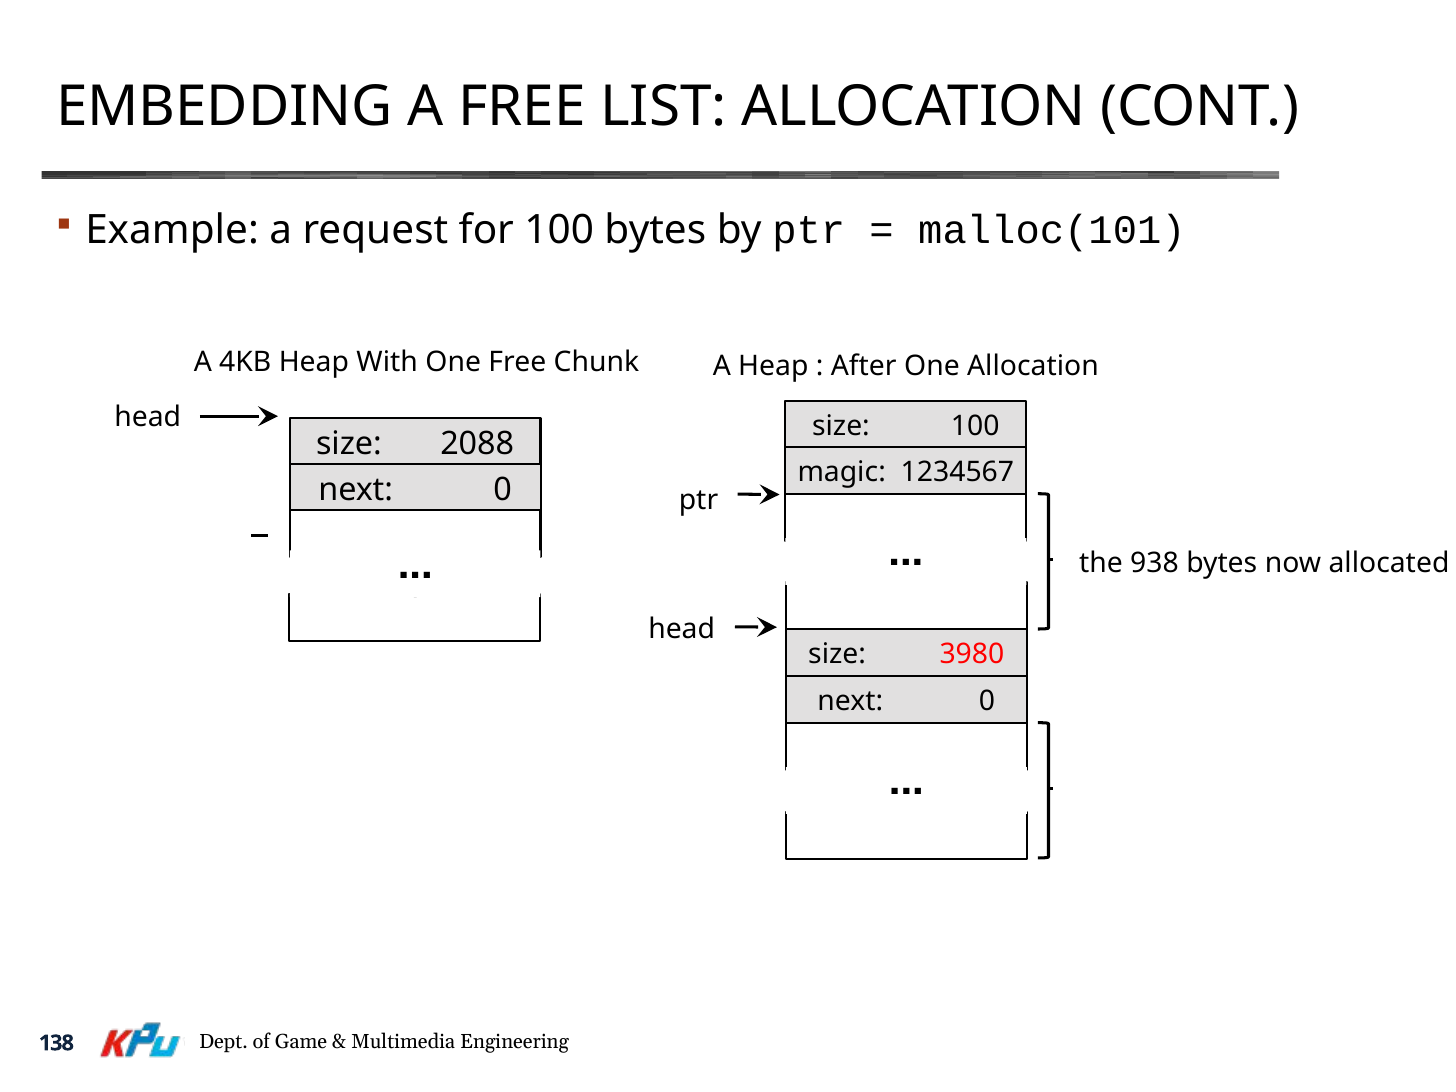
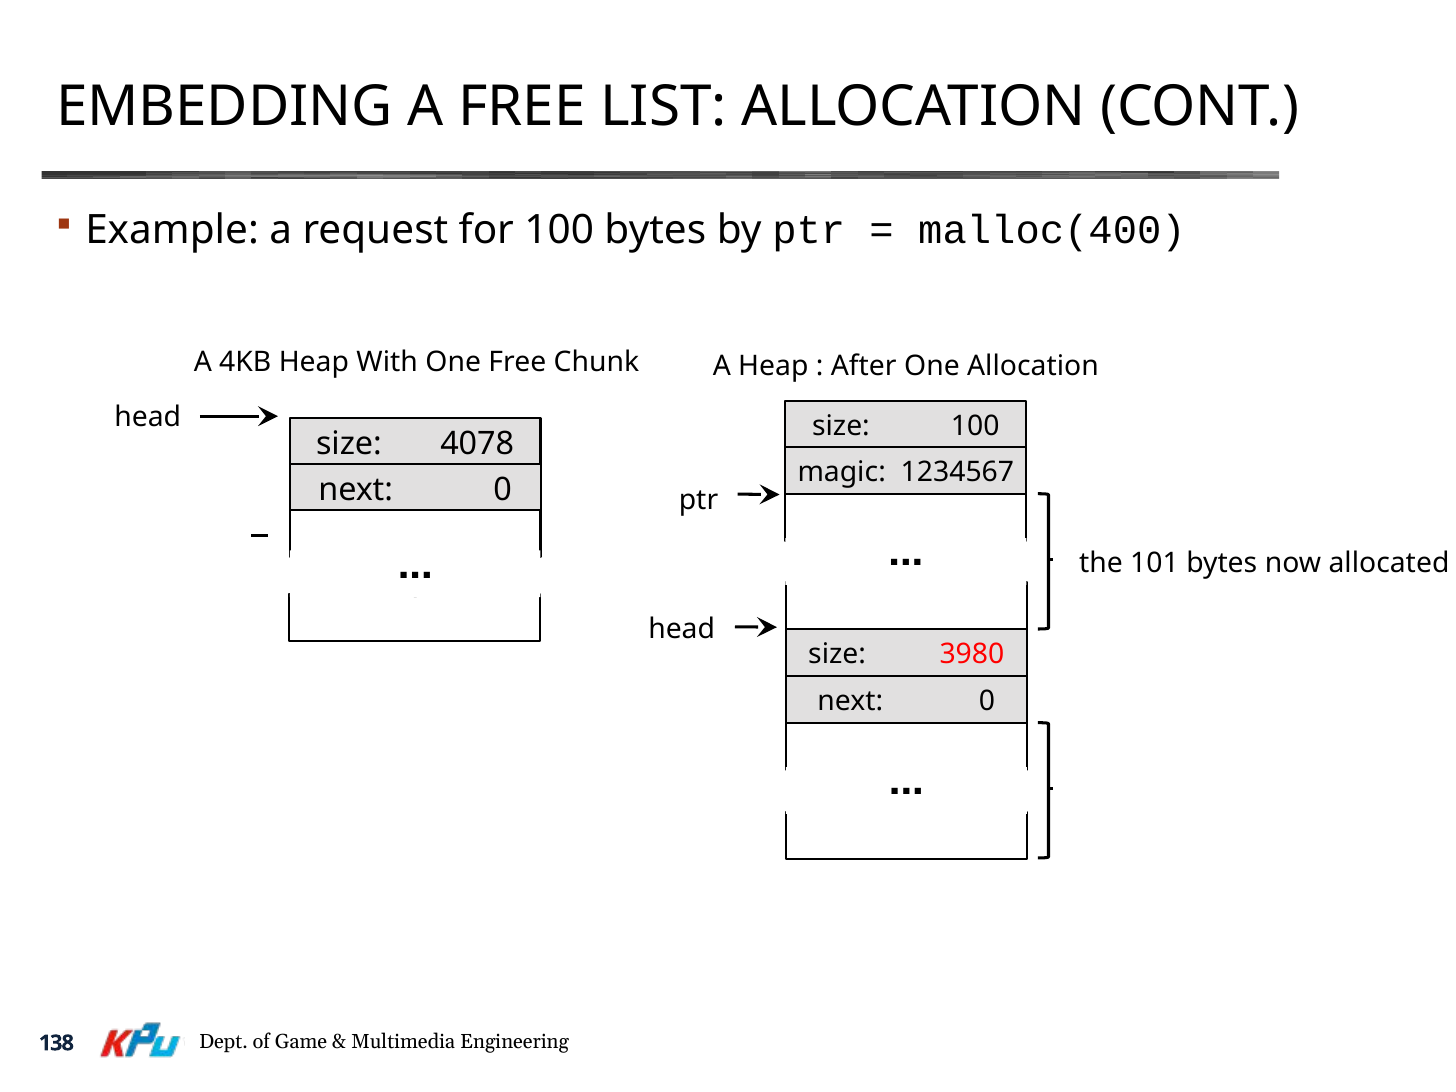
malloc(101: malloc(101 -> malloc(400
2088: 2088 -> 4078
938: 938 -> 101
